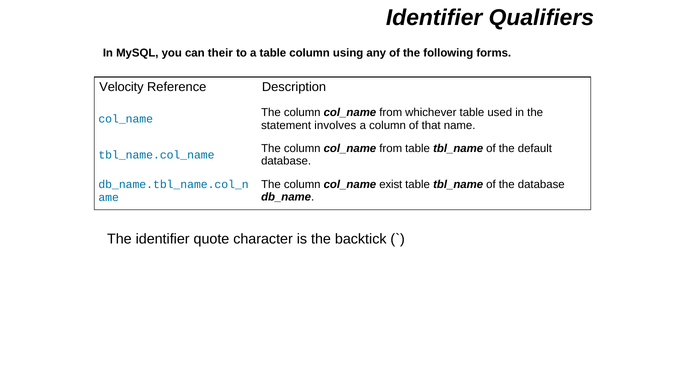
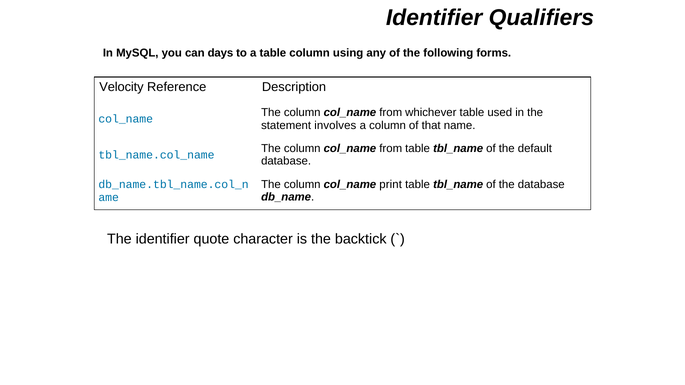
their: their -> days
exist: exist -> print
